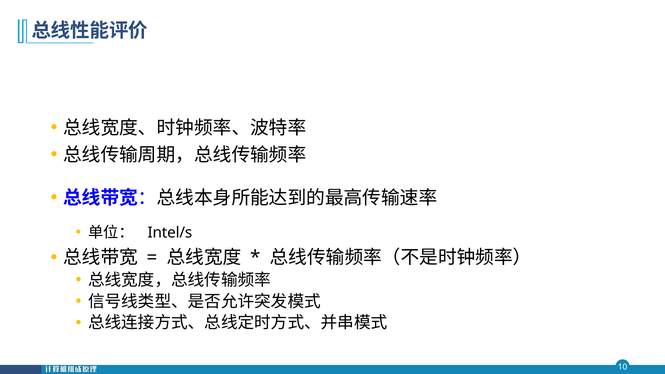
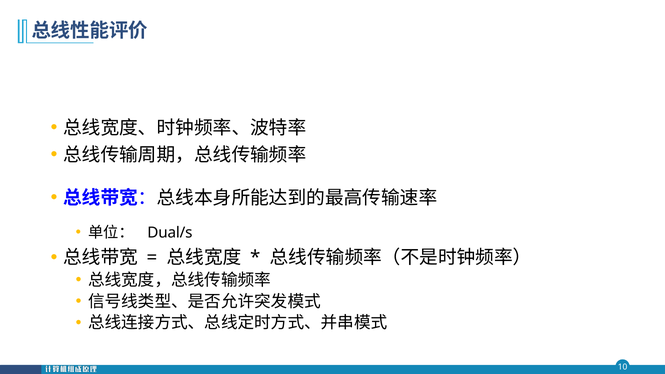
Intel/s: Intel/s -> Dual/s
